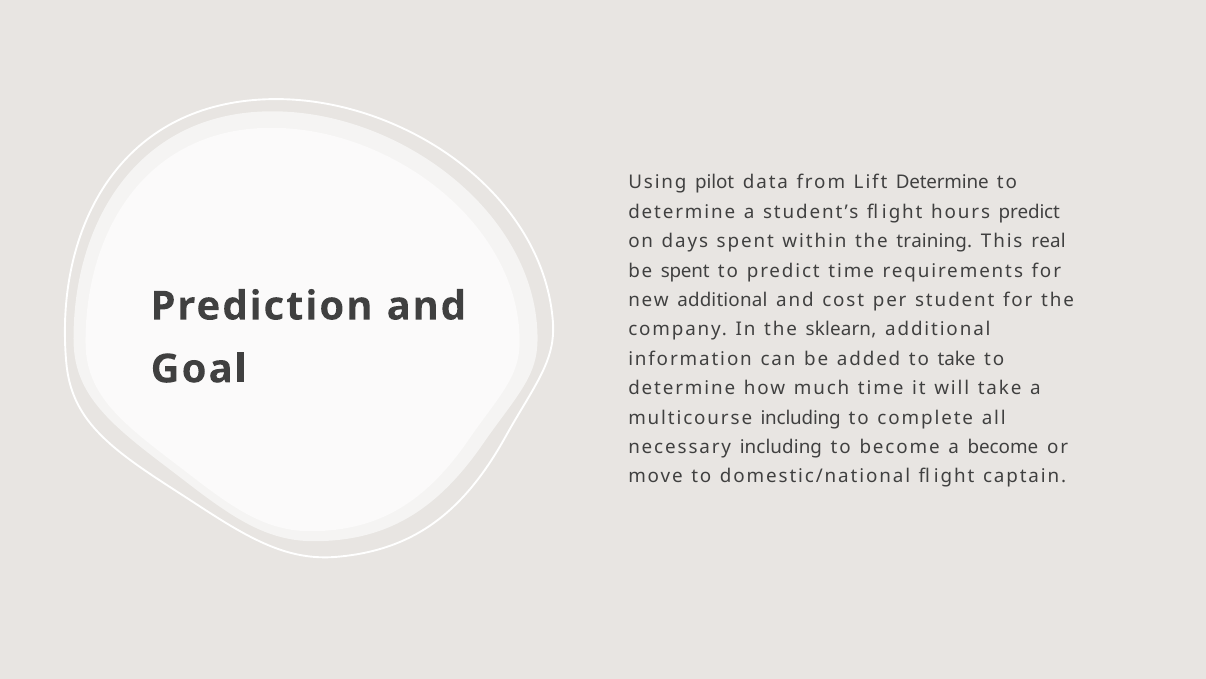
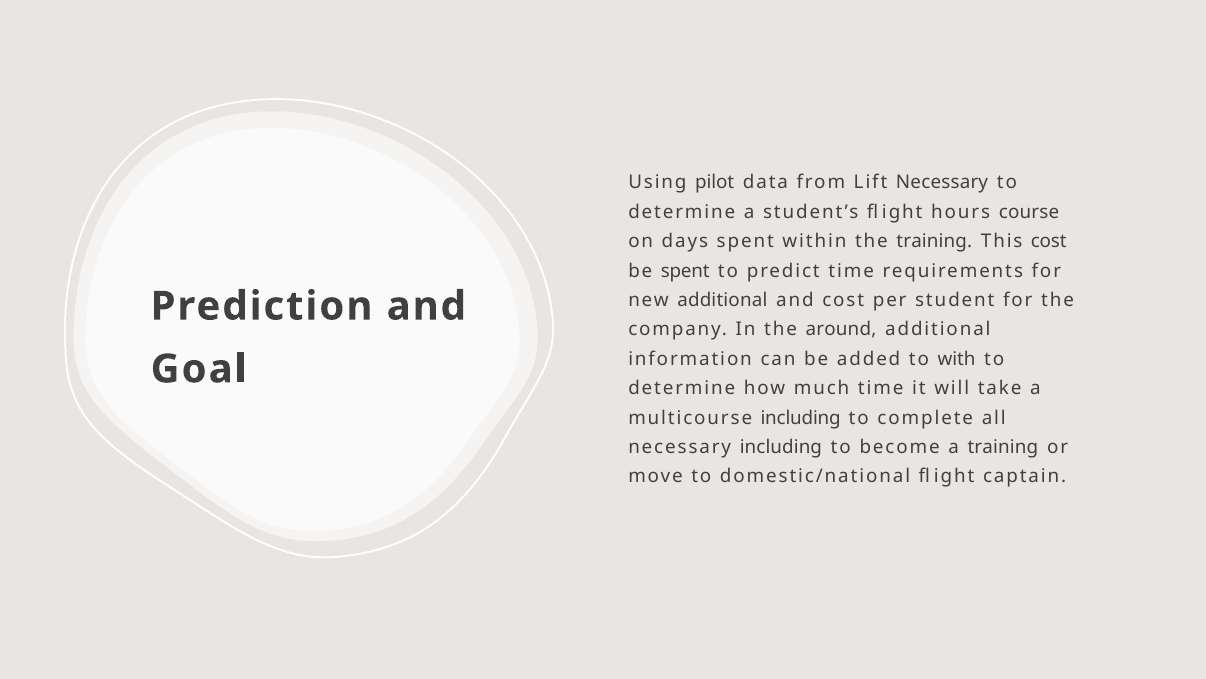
Lift Determine: Determine -> Necessary
hours predict: predict -> course
This real: real -> cost
sklearn: sklearn -> around
to take: take -> with
a become: become -> training
